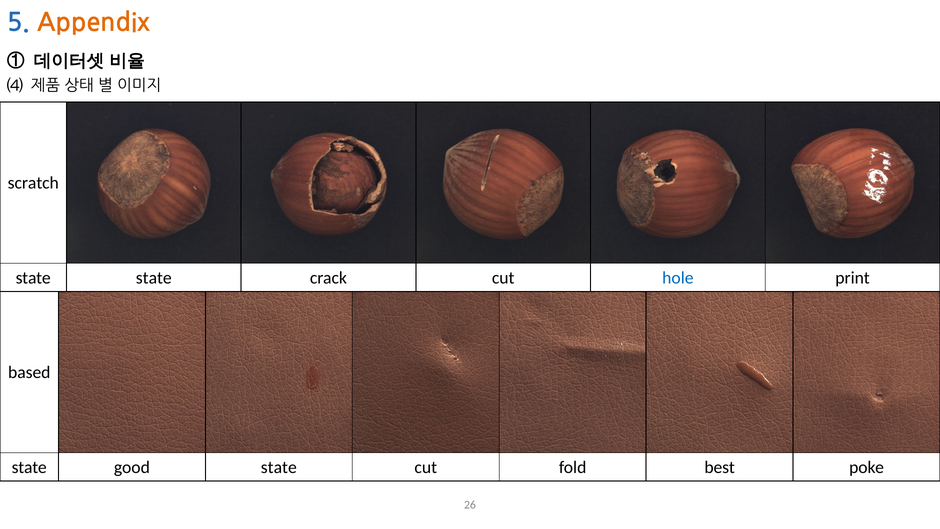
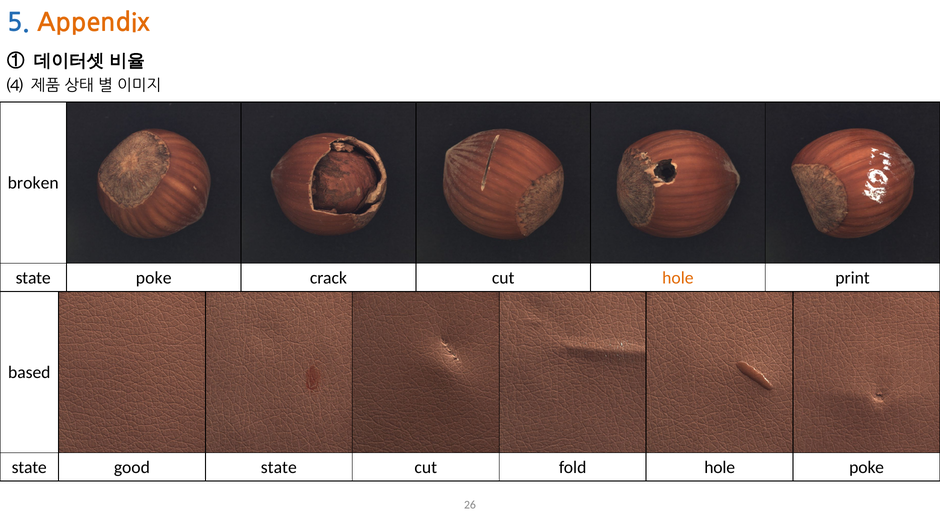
scratch: scratch -> broken
state state: state -> poke
hole at (678, 278) colour: blue -> orange
fold best: best -> hole
